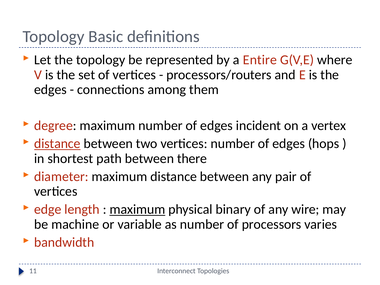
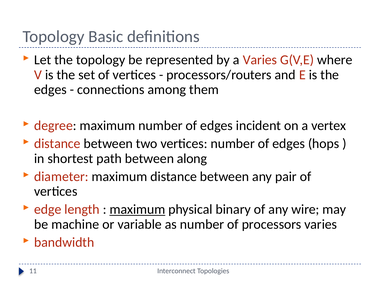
a Entire: Entire -> Varies
distance at (57, 144) underline: present -> none
there: there -> along
